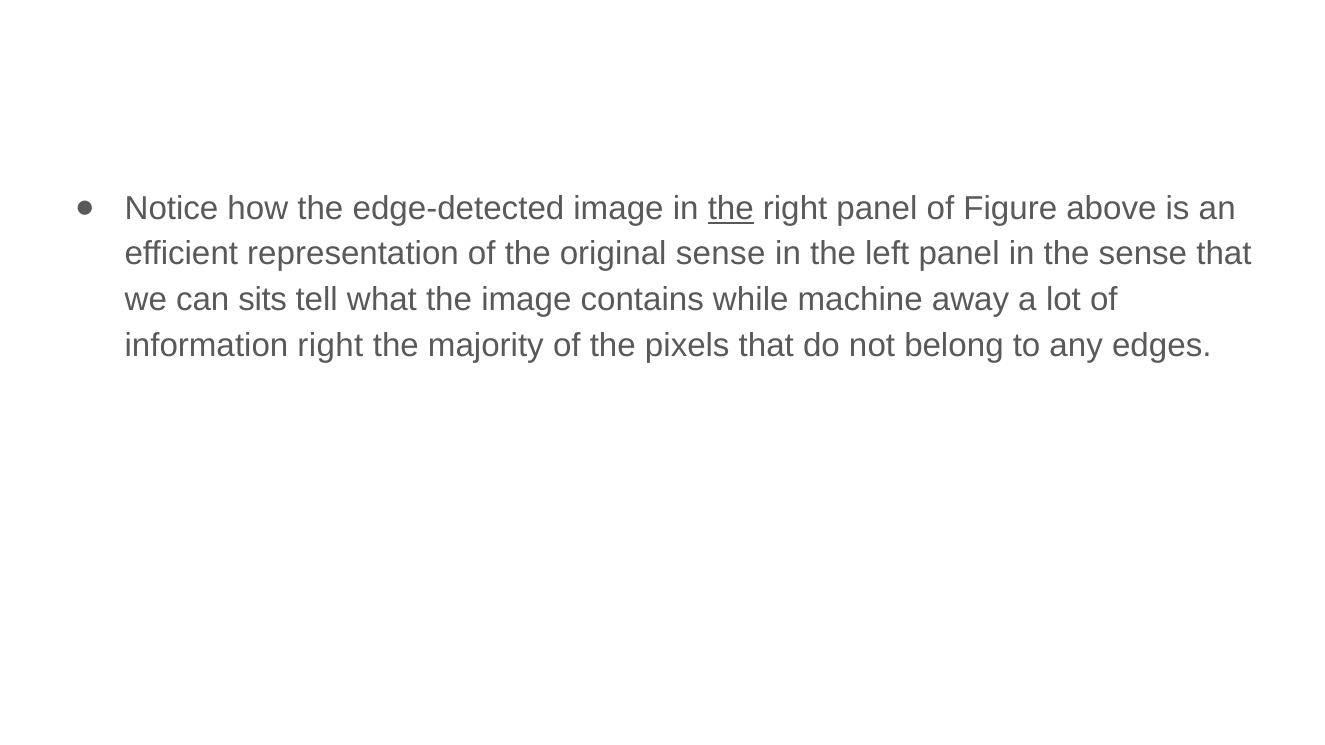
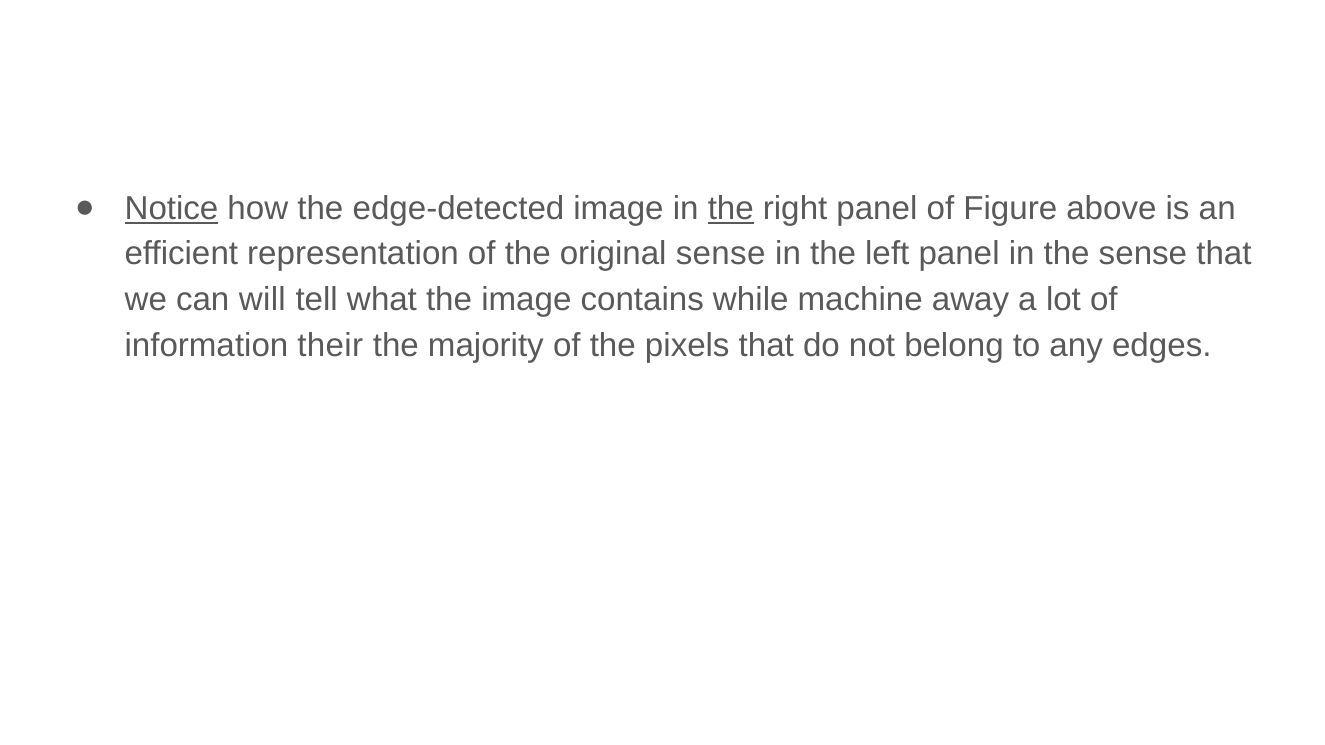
Notice underline: none -> present
sits: sits -> will
information right: right -> their
